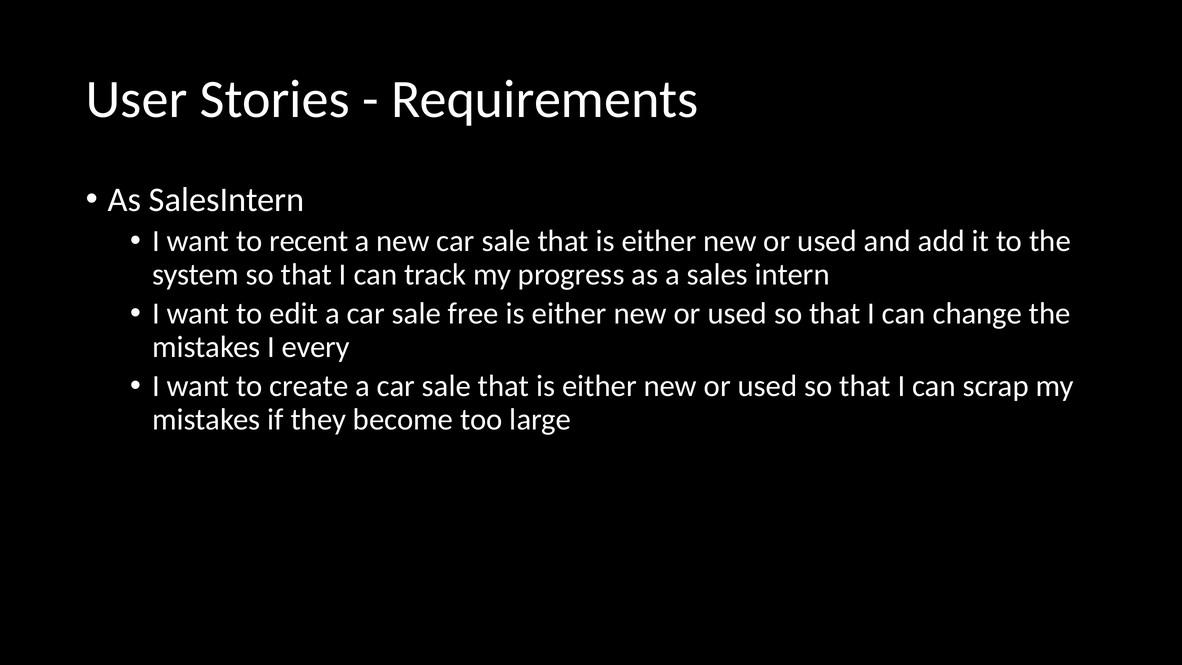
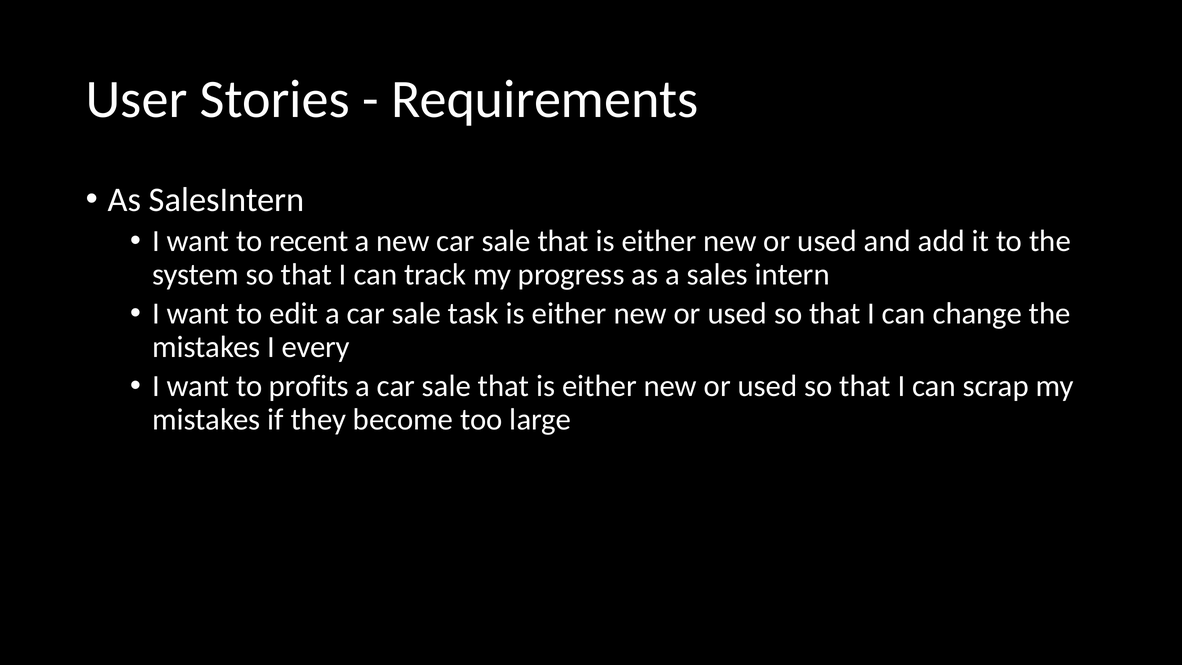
free: free -> task
create: create -> profits
